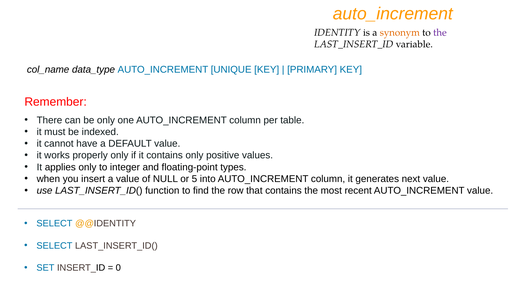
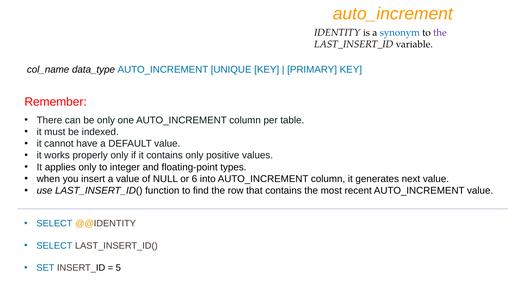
synonym colour: orange -> blue
5: 5 -> 6
0: 0 -> 5
